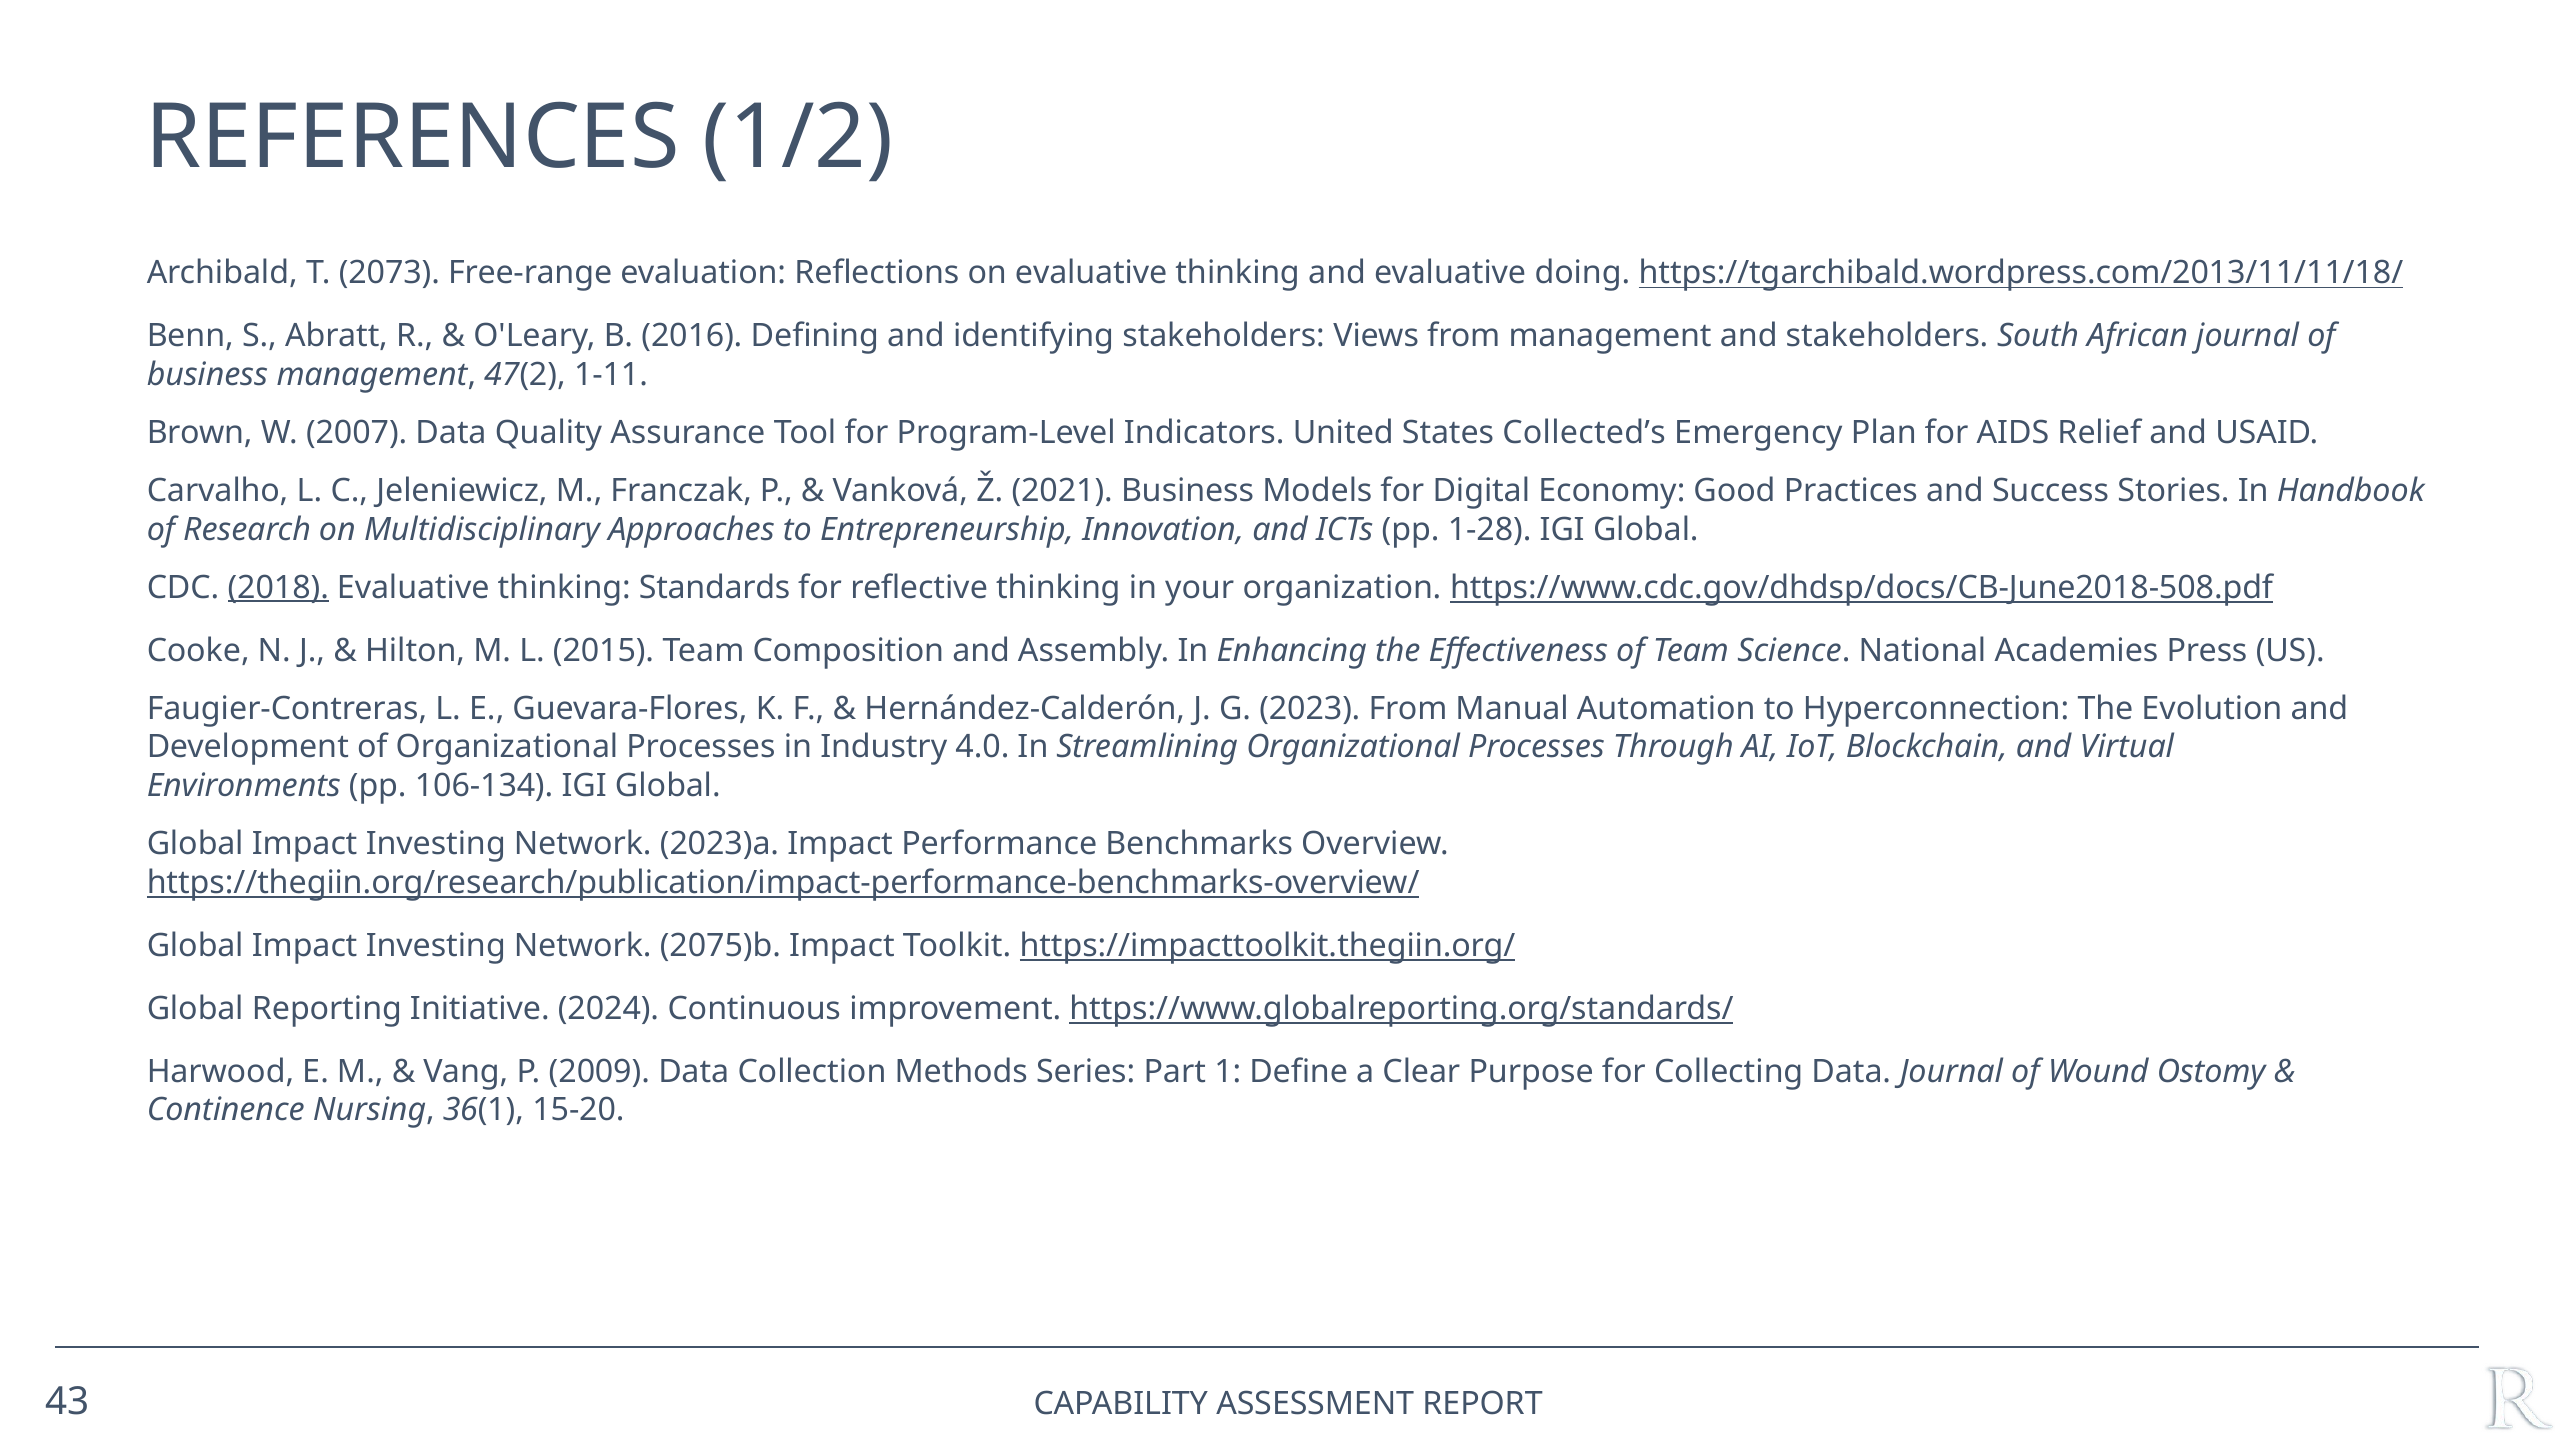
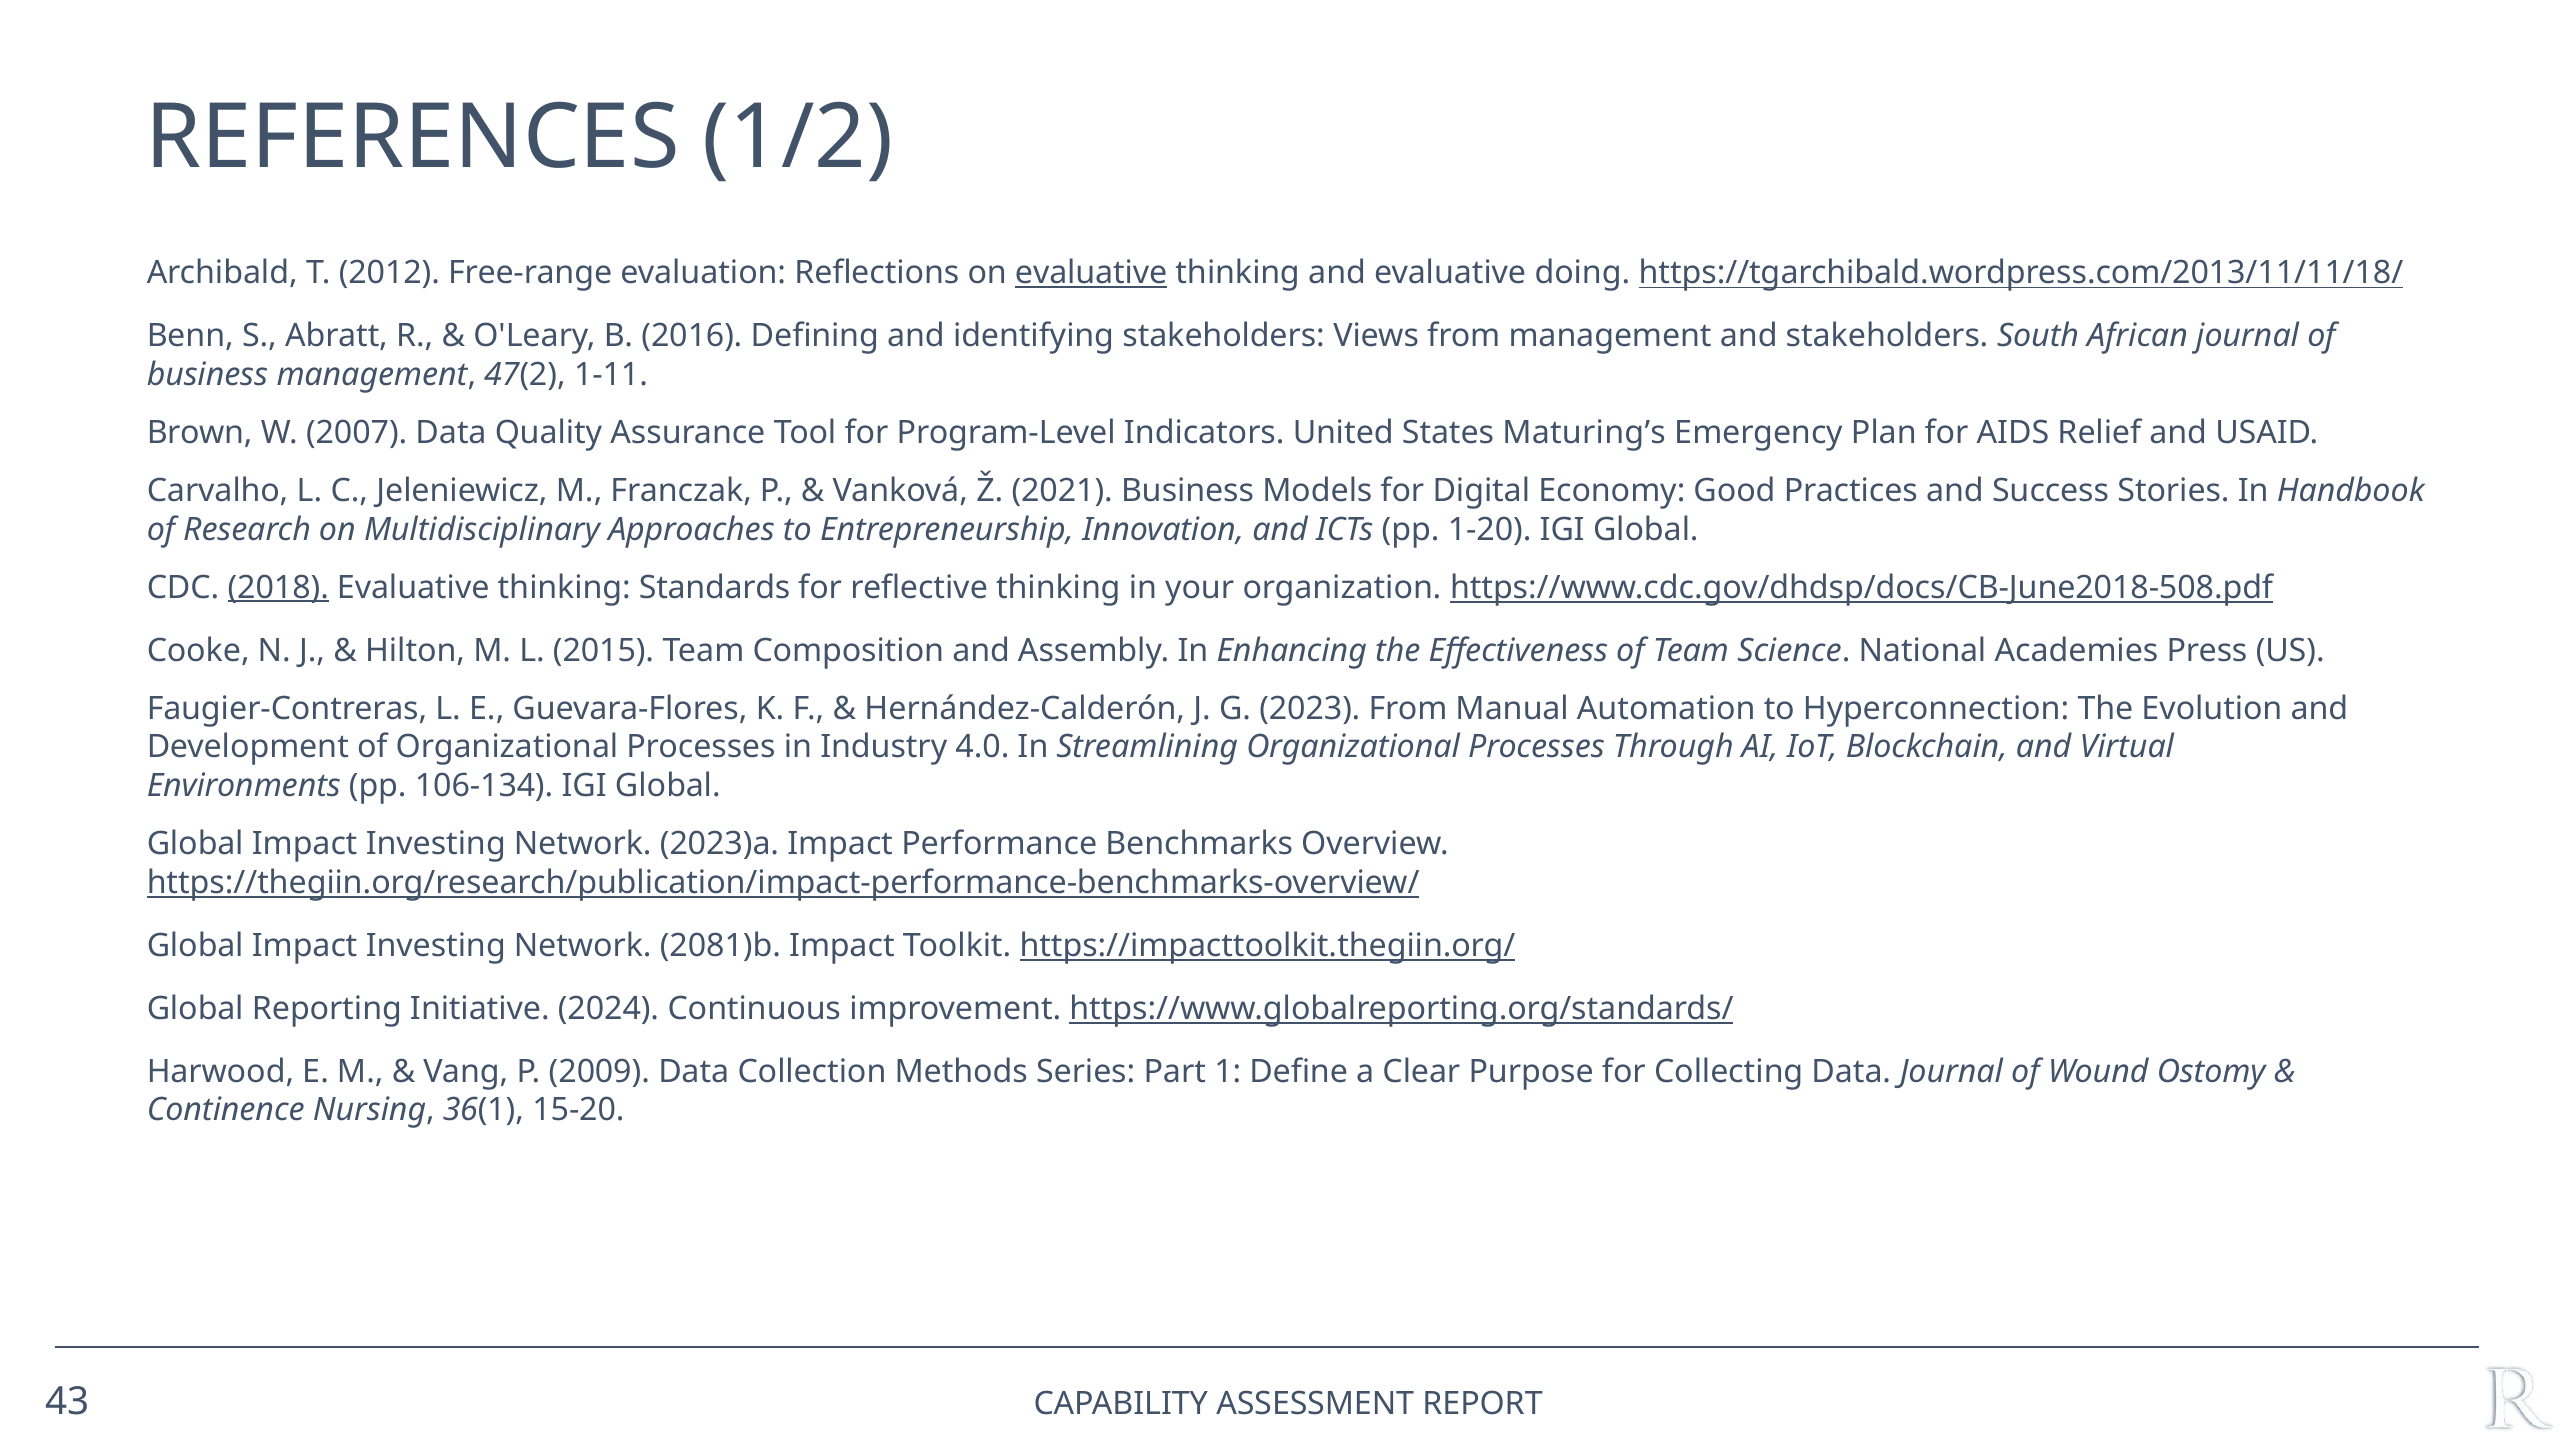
2073: 2073 -> 2012
evaluative at (1091, 273) underline: none -> present
Collected’s: Collected’s -> Maturing’s
1-28: 1-28 -> 1-20
2075)b: 2075)b -> 2081)b
